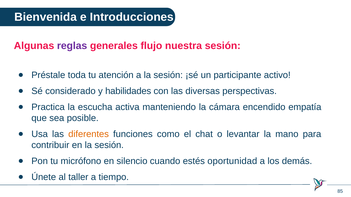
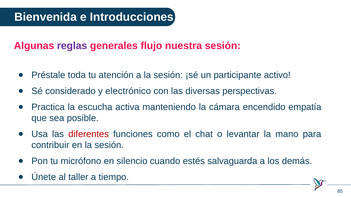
habilidades: habilidades -> electrónico
diferentes colour: orange -> red
oportunidad: oportunidad -> salvaguarda
